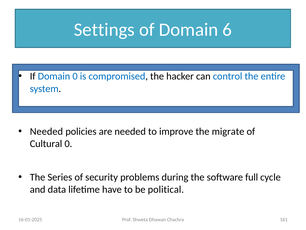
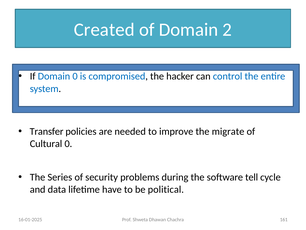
Settings: Settings -> Created
6: 6 -> 2
Needed at (46, 131): Needed -> Transfer
full: full -> tell
